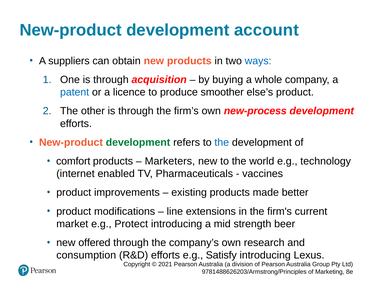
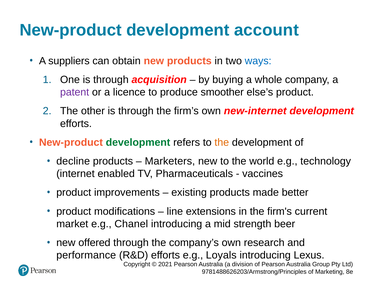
patent colour: blue -> purple
new-process: new-process -> new-internet
the at (222, 142) colour: blue -> orange
comfort: comfort -> decline
Protect: Protect -> Chanel
consumption: consumption -> performance
Satisfy: Satisfy -> Loyals
